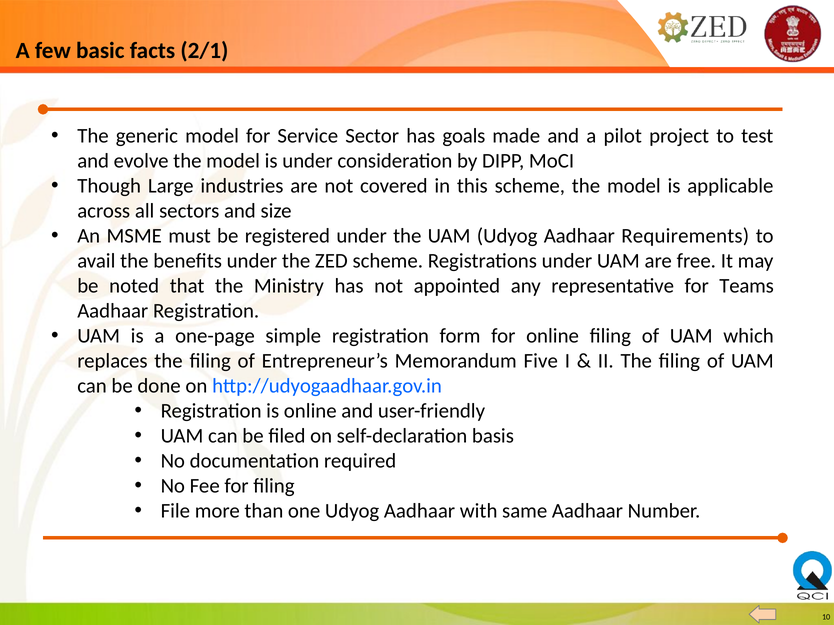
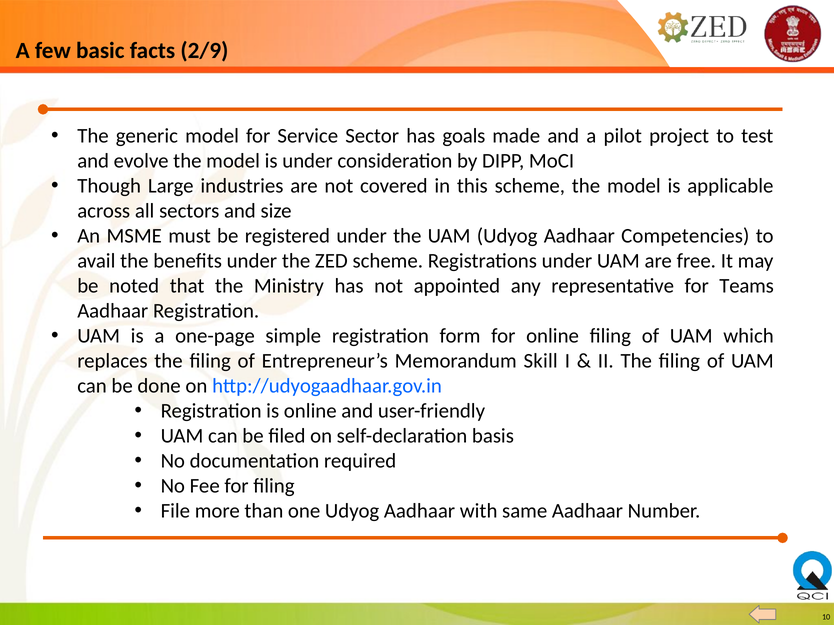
2/1: 2/1 -> 2/9
Requirements: Requirements -> Competencies
Five: Five -> Skill
